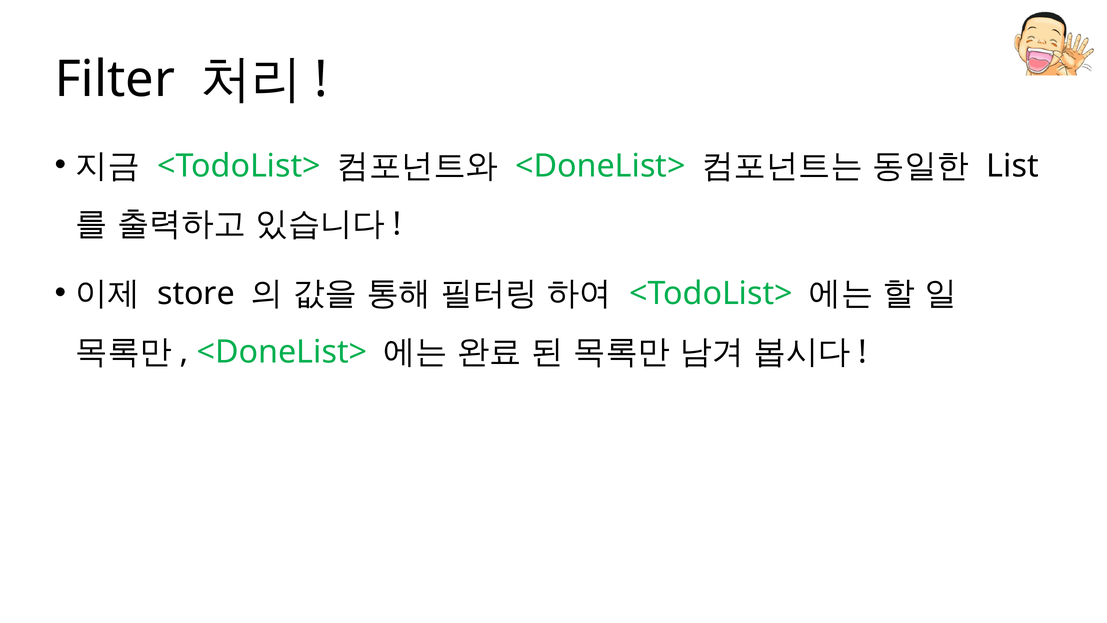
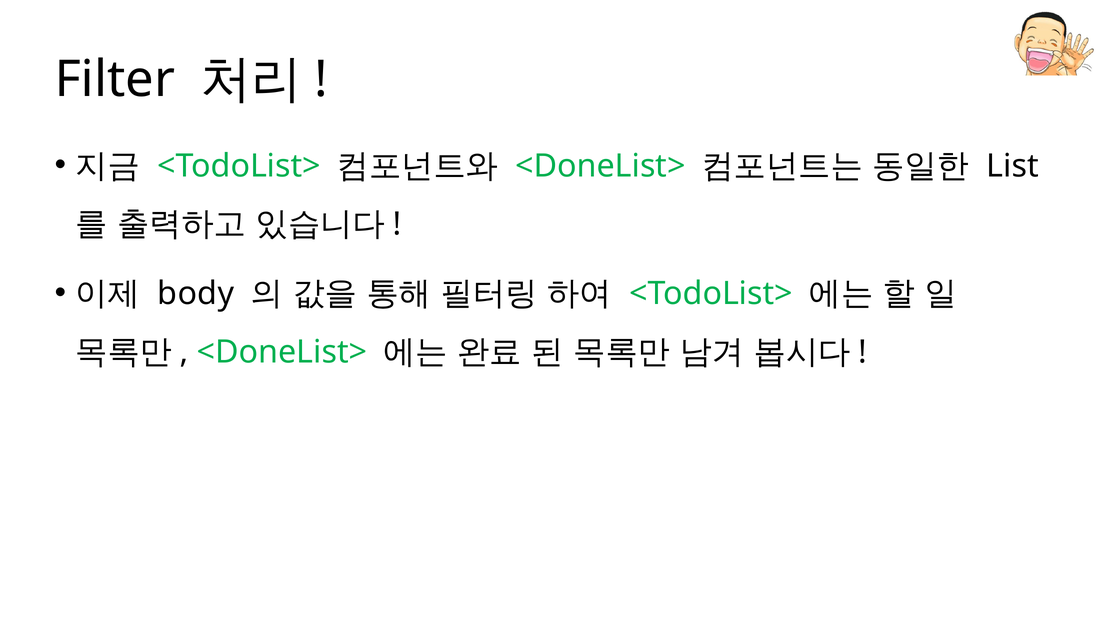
store: store -> body
